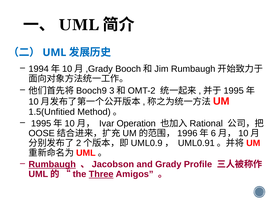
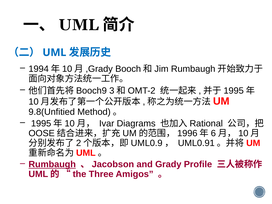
1.5(Unfitied: 1.5(Unfitied -> 9.8(Unfitied
Operation: Operation -> Diagrams
Three underline: present -> none
